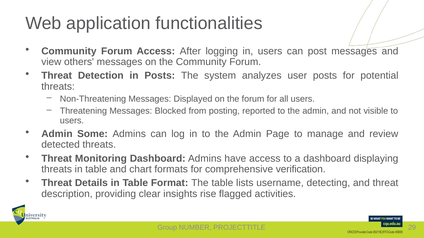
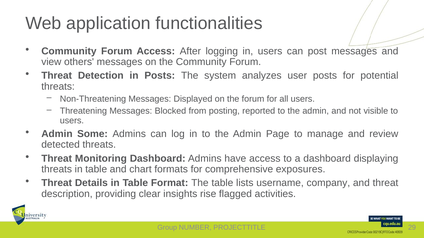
verification: verification -> exposures
detecting: detecting -> company
